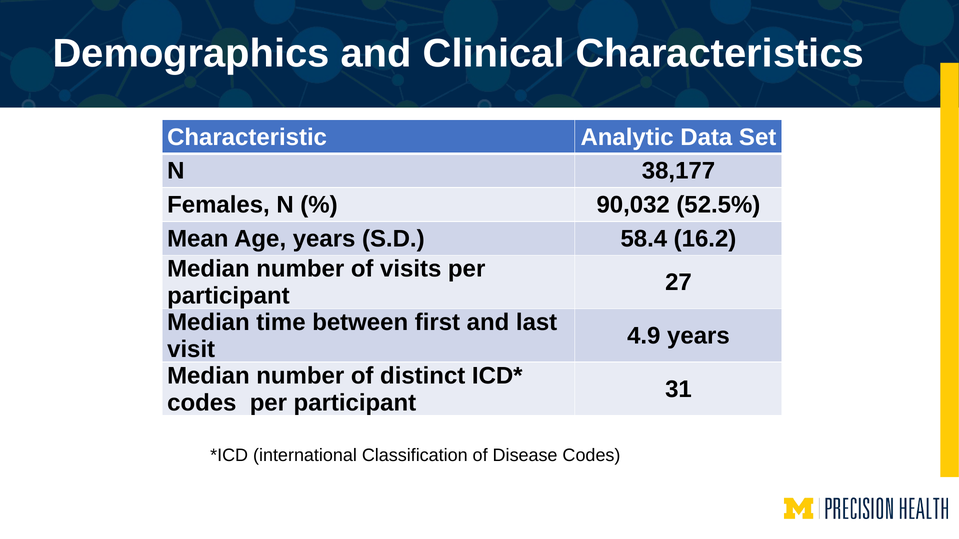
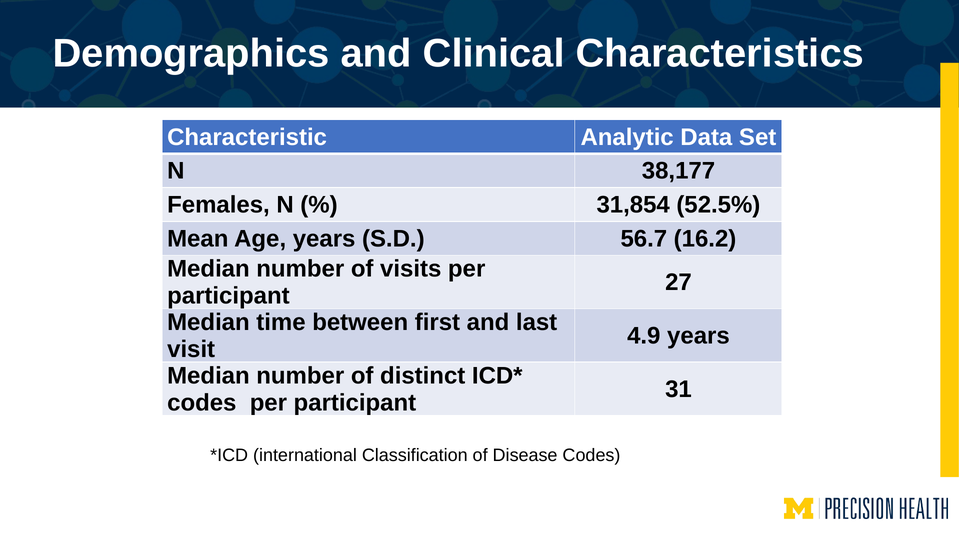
90,032: 90,032 -> 31,854
58.4: 58.4 -> 56.7
